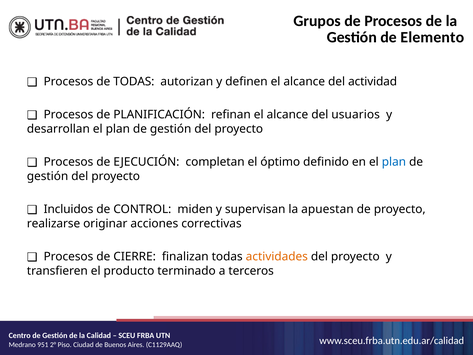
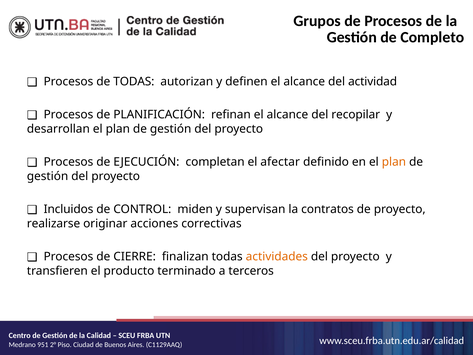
Elemento: Elemento -> Completo
usuarios: usuarios -> recopilar
óptimo: óptimo -> afectar
plan at (394, 162) colour: blue -> orange
apuestan: apuestan -> contratos
